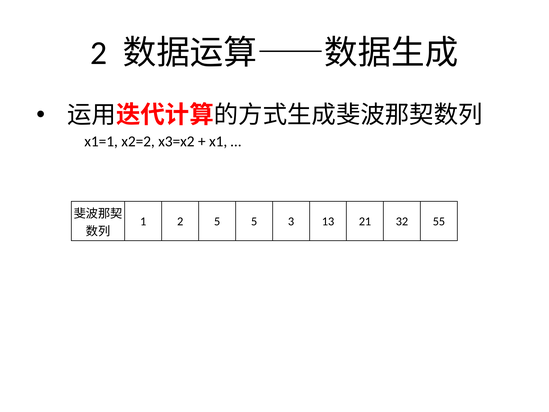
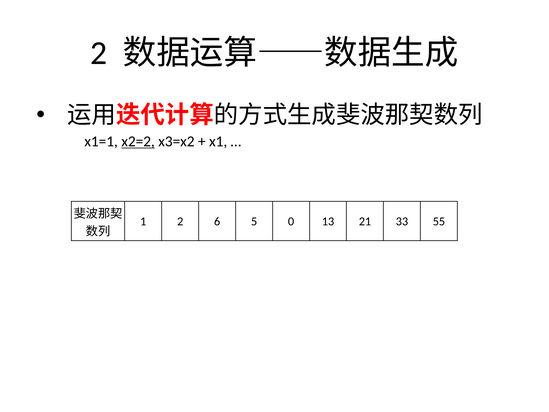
x2=2 underline: none -> present
2 5: 5 -> 6
3: 3 -> 0
32: 32 -> 33
